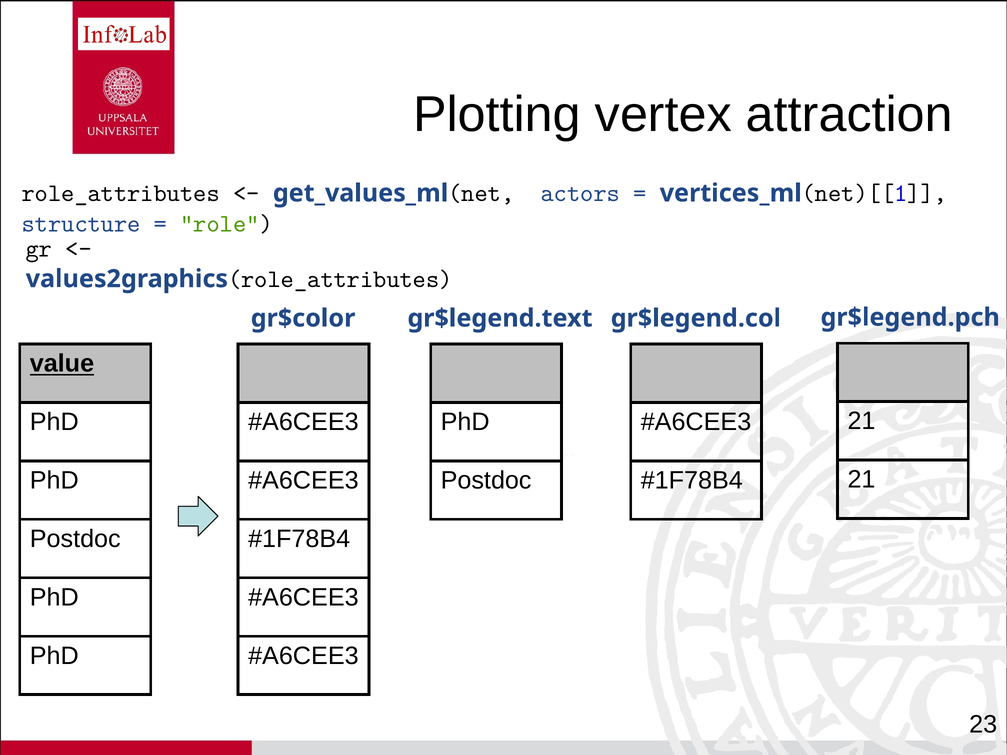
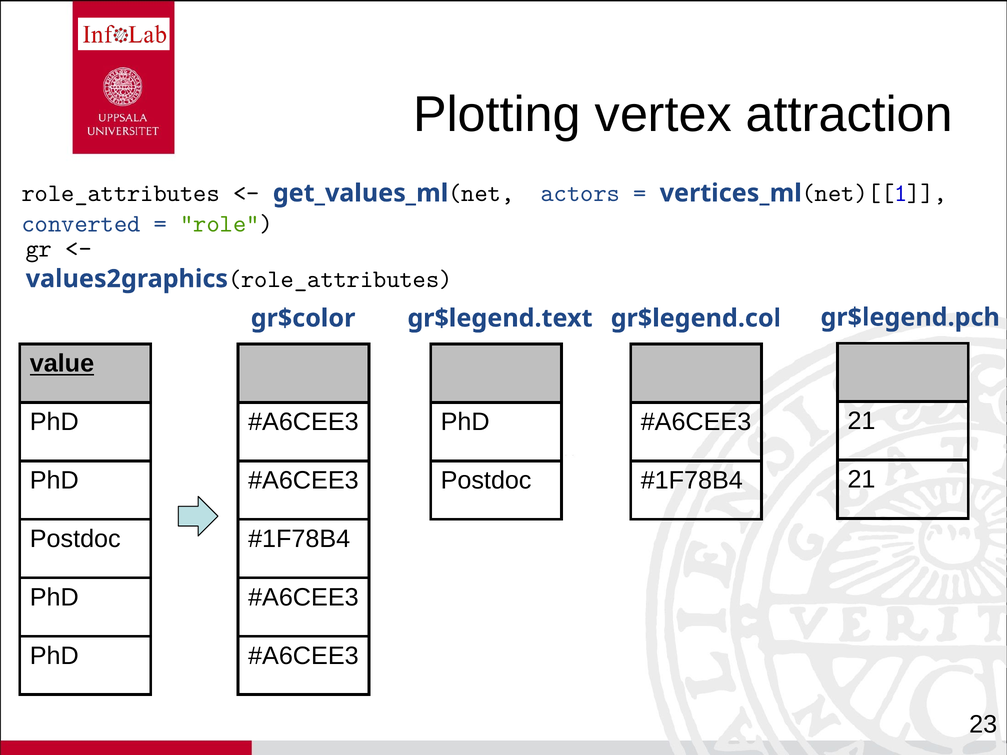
structure: structure -> converted
